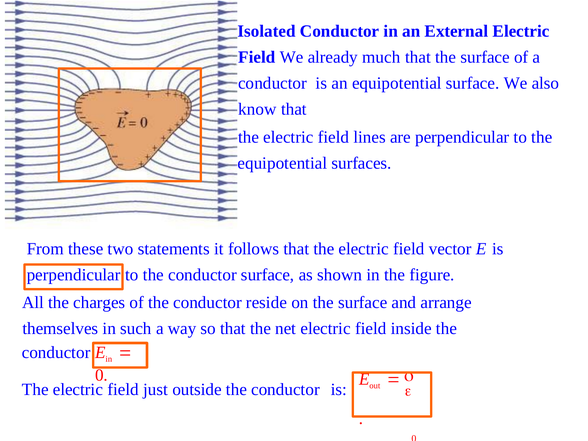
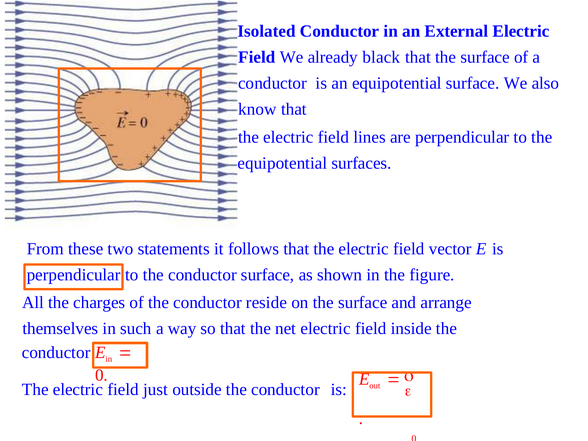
much: much -> black
